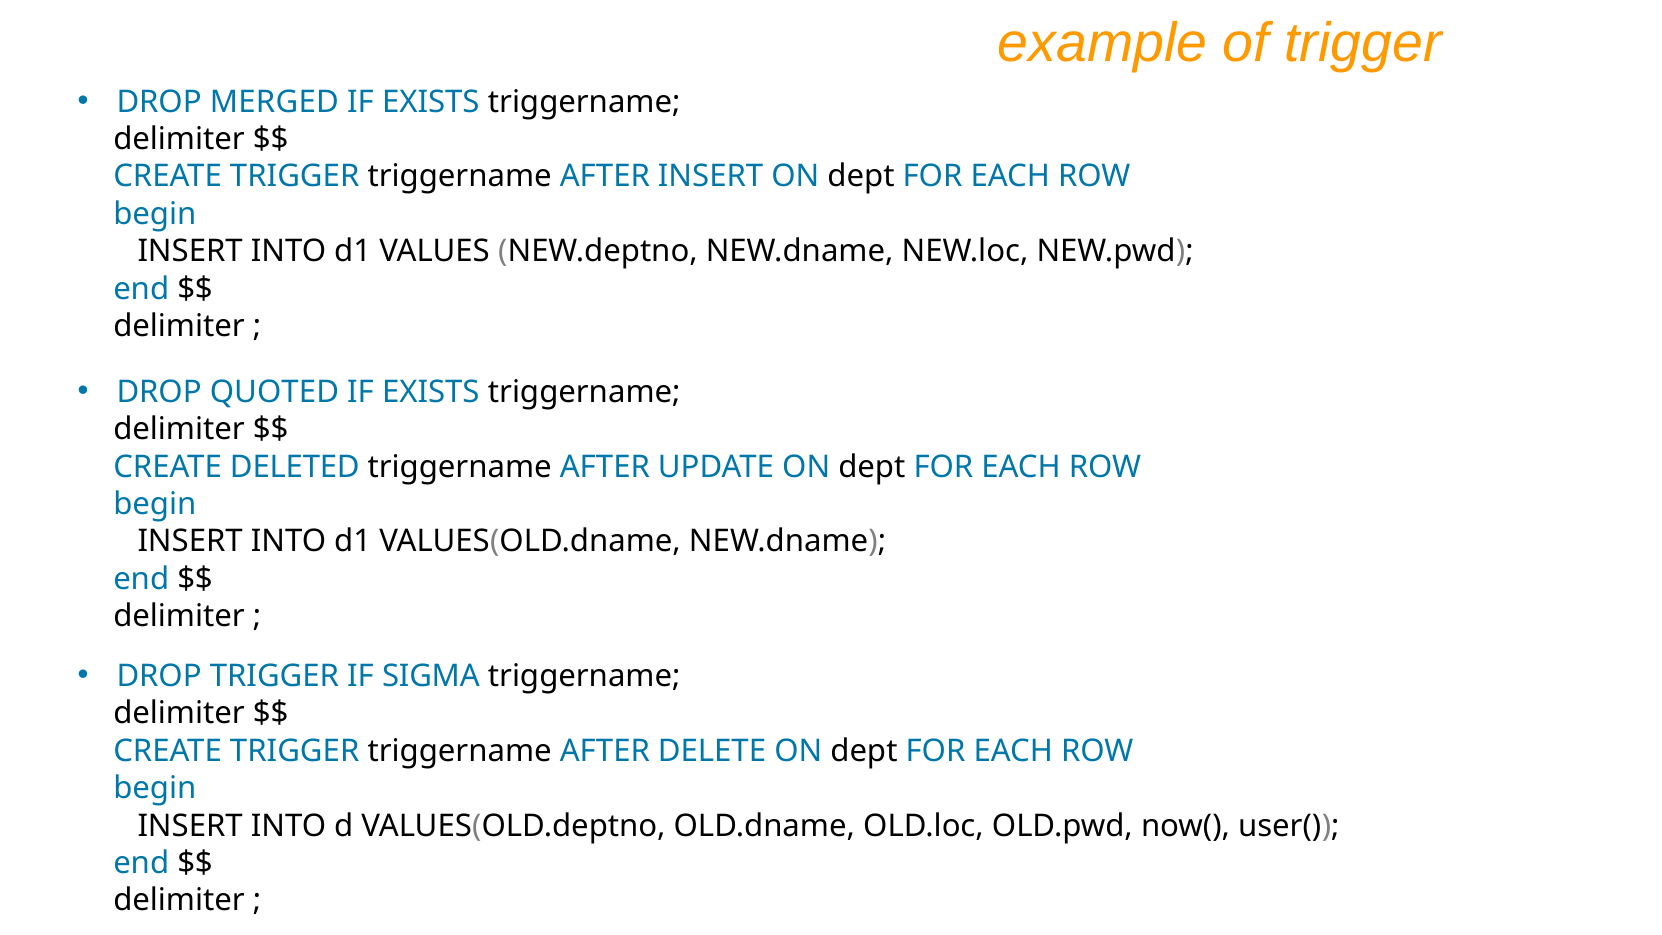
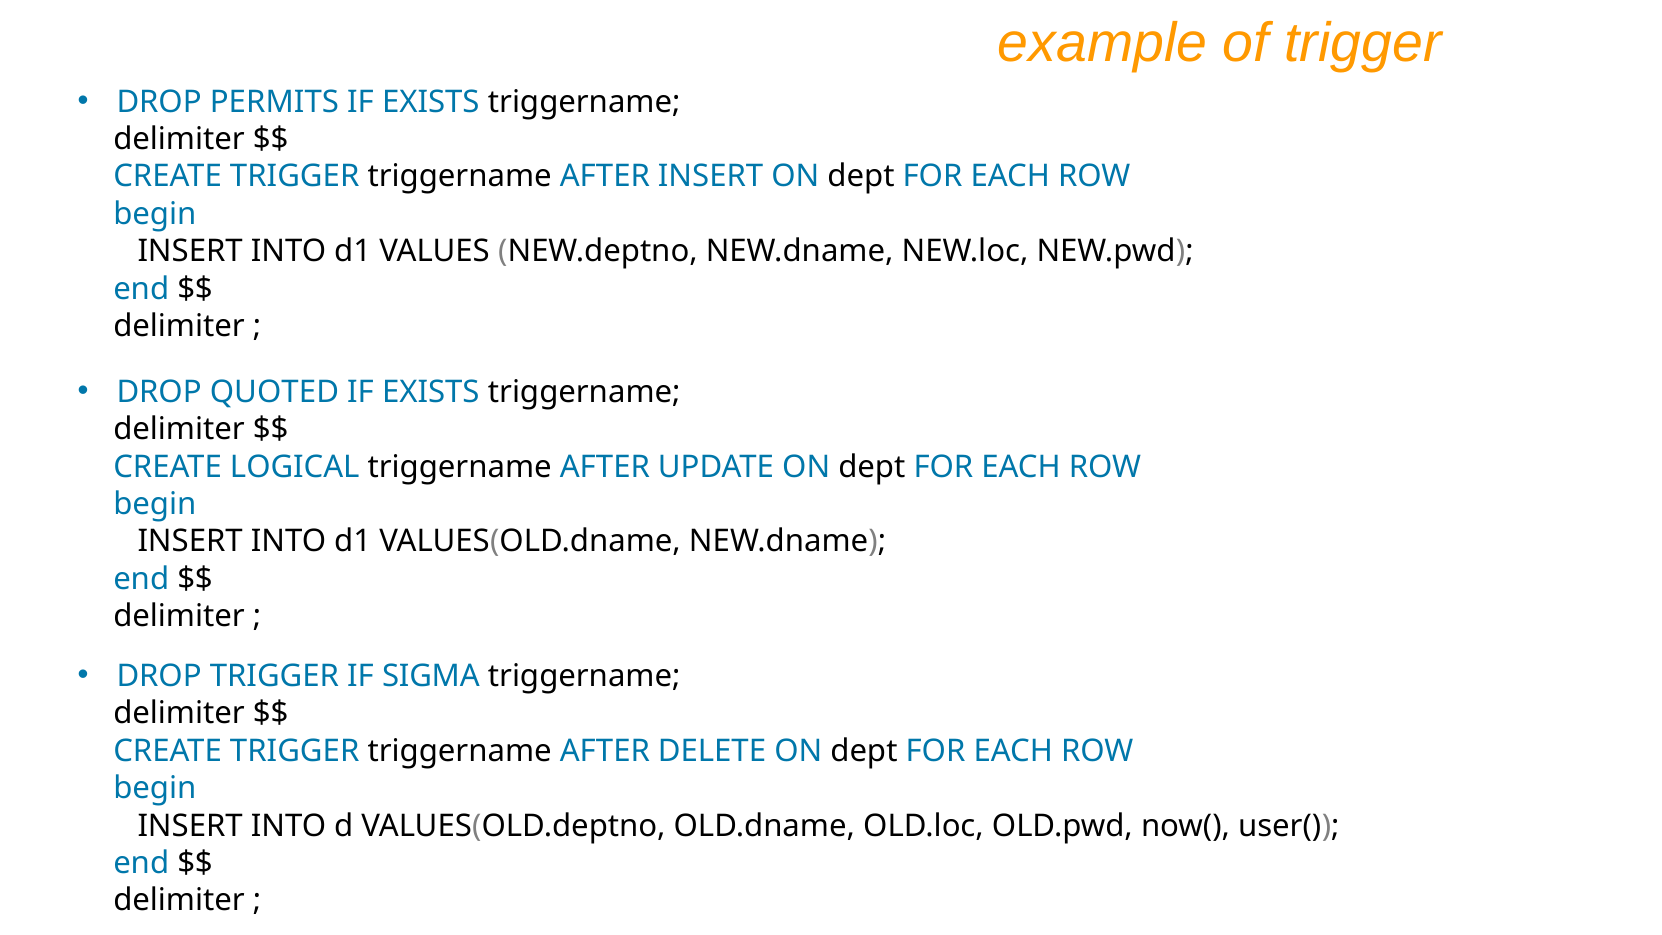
MERGED: MERGED -> PERMITS
DELETED: DELETED -> LOGICAL
